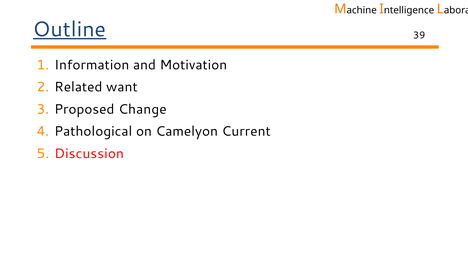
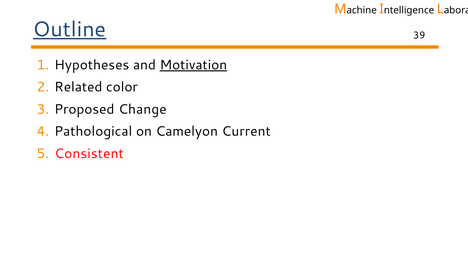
Information: Information -> Hypotheses
Motivation underline: none -> present
want: want -> color
Discussion: Discussion -> Consistent
